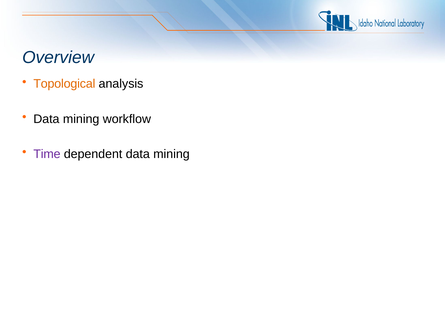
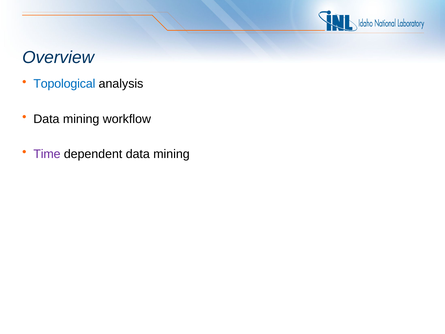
Topological colour: orange -> blue
